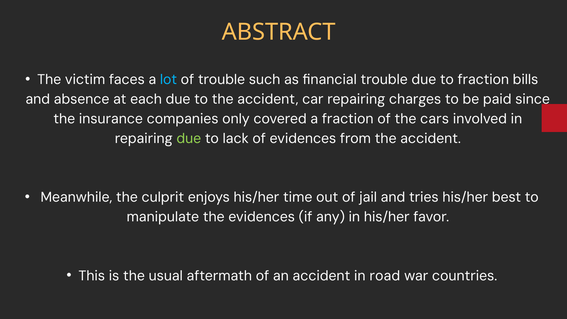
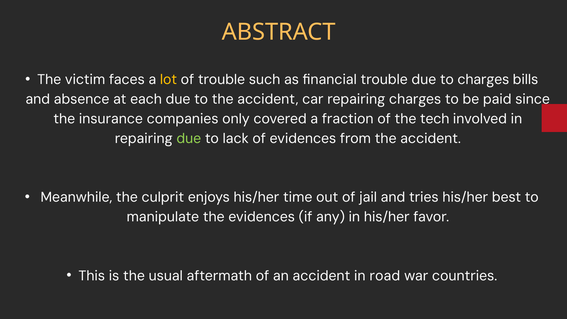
lot colour: light blue -> yellow
to fraction: fraction -> charges
cars: cars -> tech
